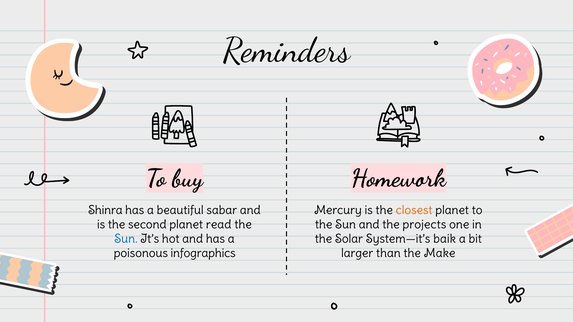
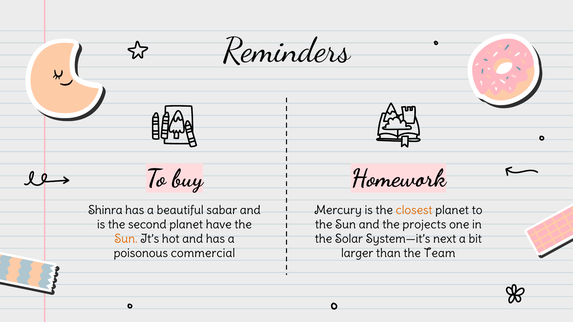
read: read -> have
Sun at (126, 239) colour: blue -> orange
baik: baik -> next
infographics: infographics -> commercial
Make: Make -> Team
